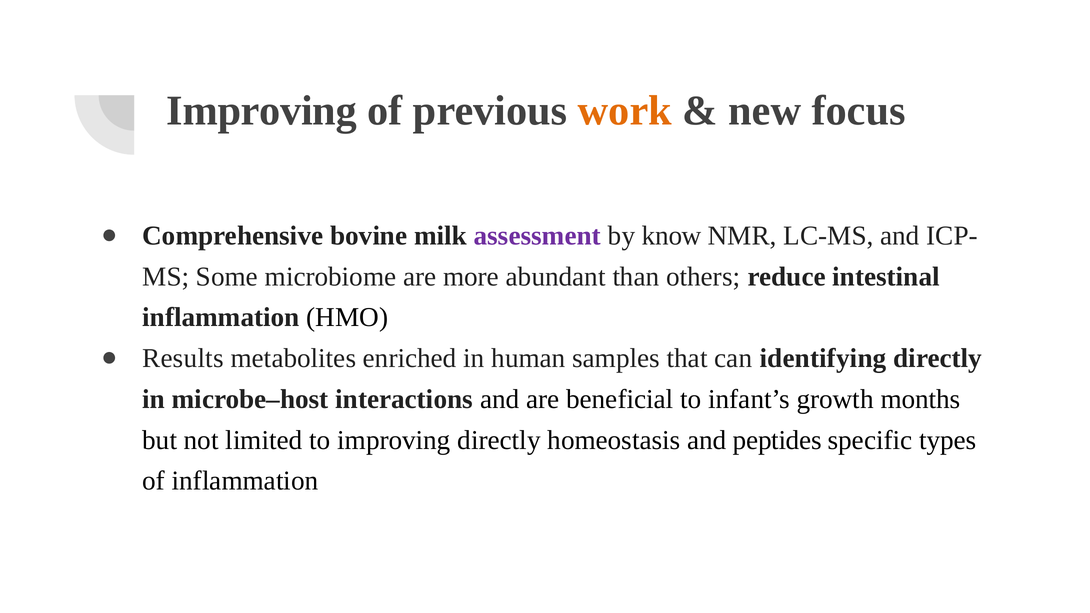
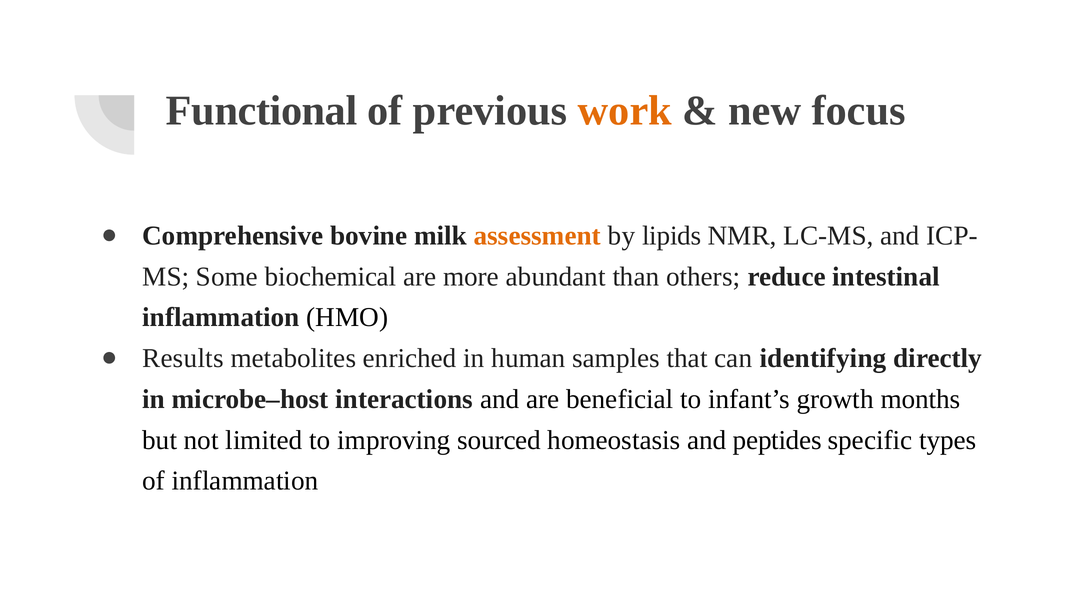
Improving at (262, 111): Improving -> Functional
assessment colour: purple -> orange
know: know -> lipids
microbiome: microbiome -> biochemical
improving directly: directly -> sourced
